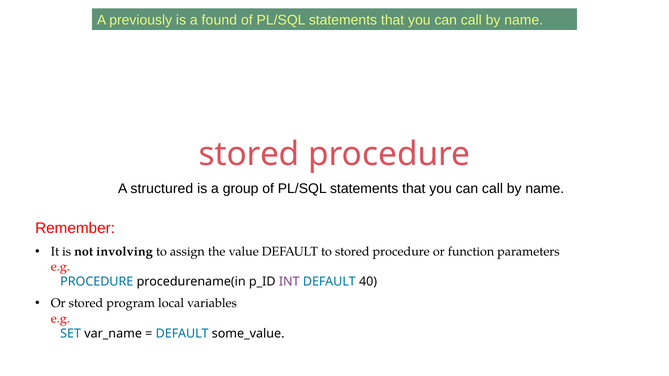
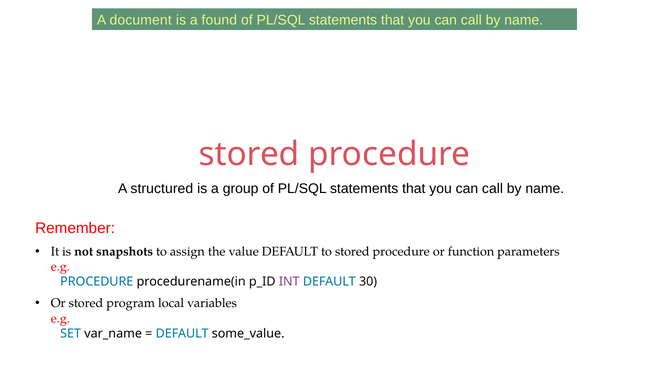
previously: previously -> document
involving: involving -> snapshots
40: 40 -> 30
